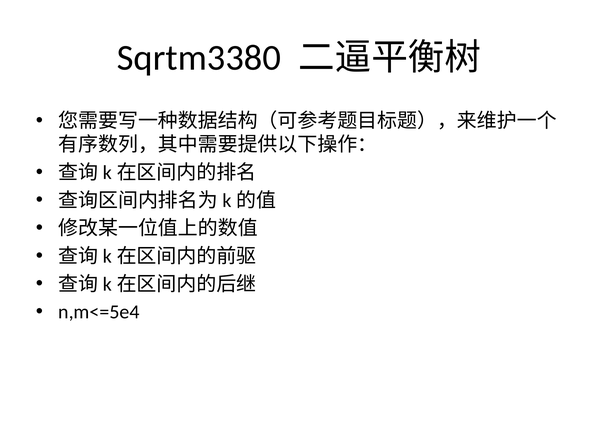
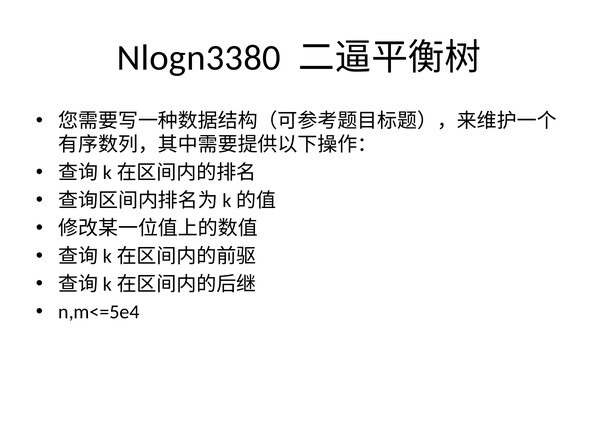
Sqrtm3380: Sqrtm3380 -> Nlogn3380
